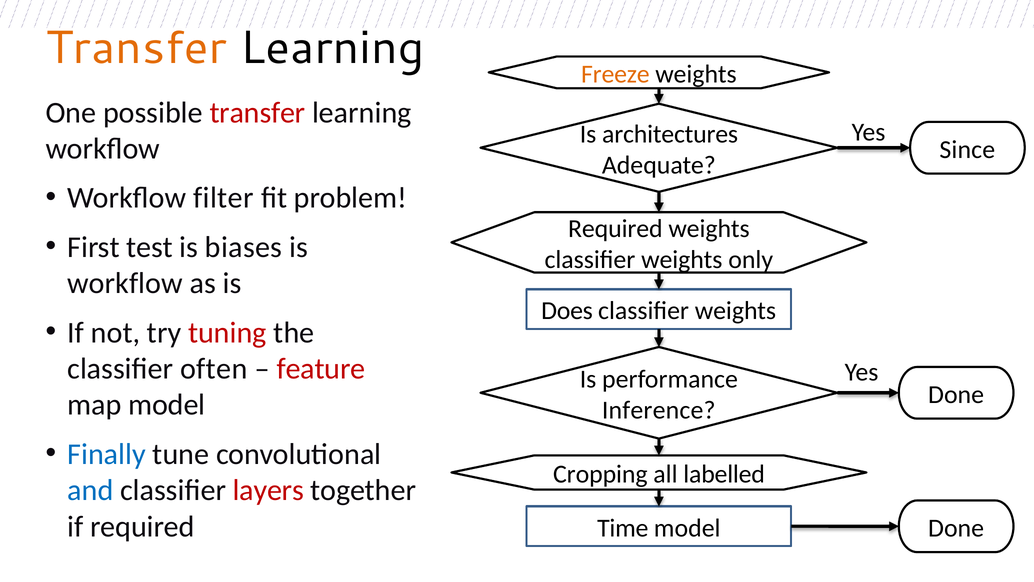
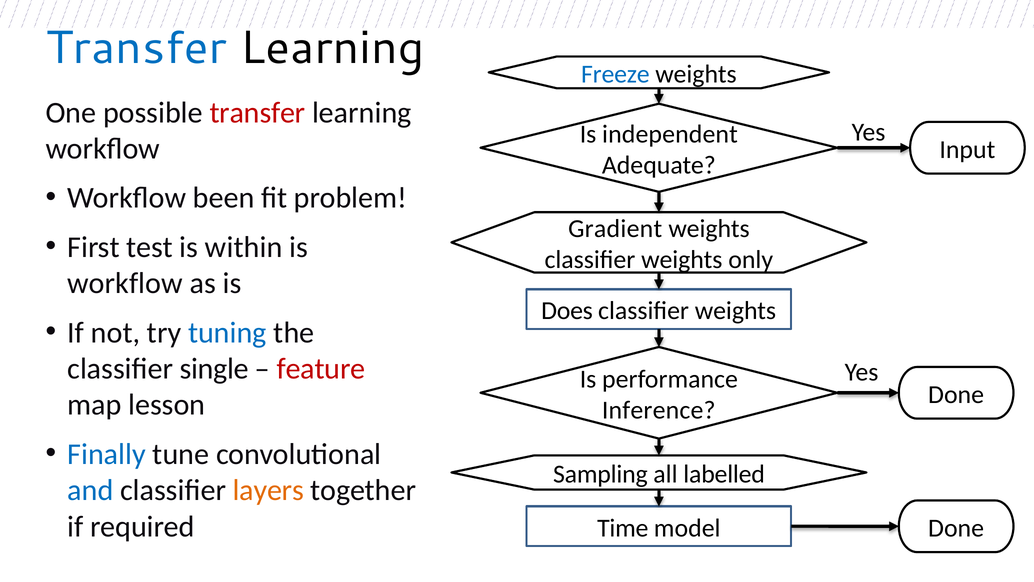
Transfer at (136, 48) colour: orange -> blue
Freeze colour: orange -> blue
architectures: architectures -> independent
Since: Since -> Input
filter: filter -> been
Required at (615, 229): Required -> Gradient
biases: biases -> within
tuning colour: red -> blue
often: often -> single
map model: model -> lesson
Cropping: Cropping -> Sampling
layers colour: red -> orange
